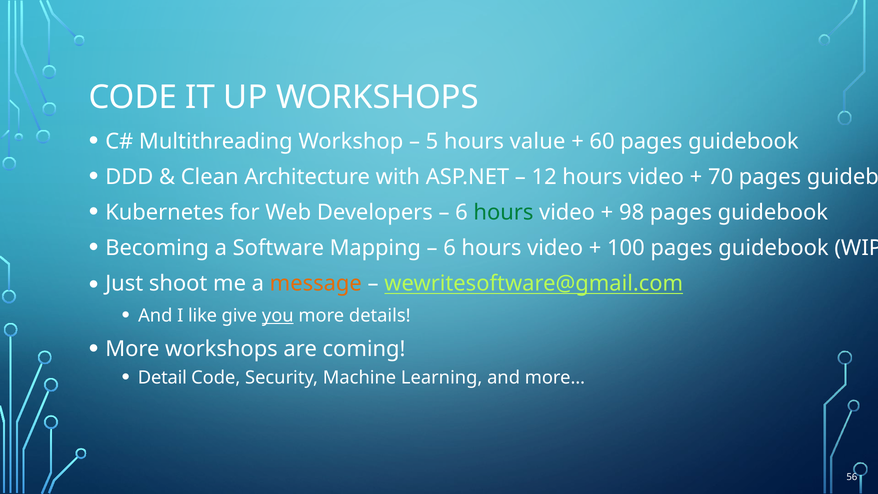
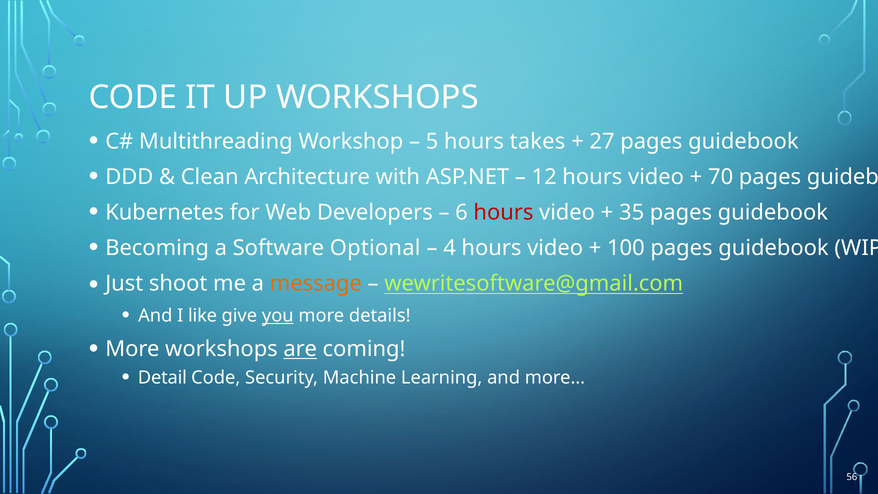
value: value -> takes
60: 60 -> 27
hours at (503, 212) colour: green -> red
98: 98 -> 35
Mapping: Mapping -> Optional
6 at (450, 248): 6 -> 4
are underline: none -> present
